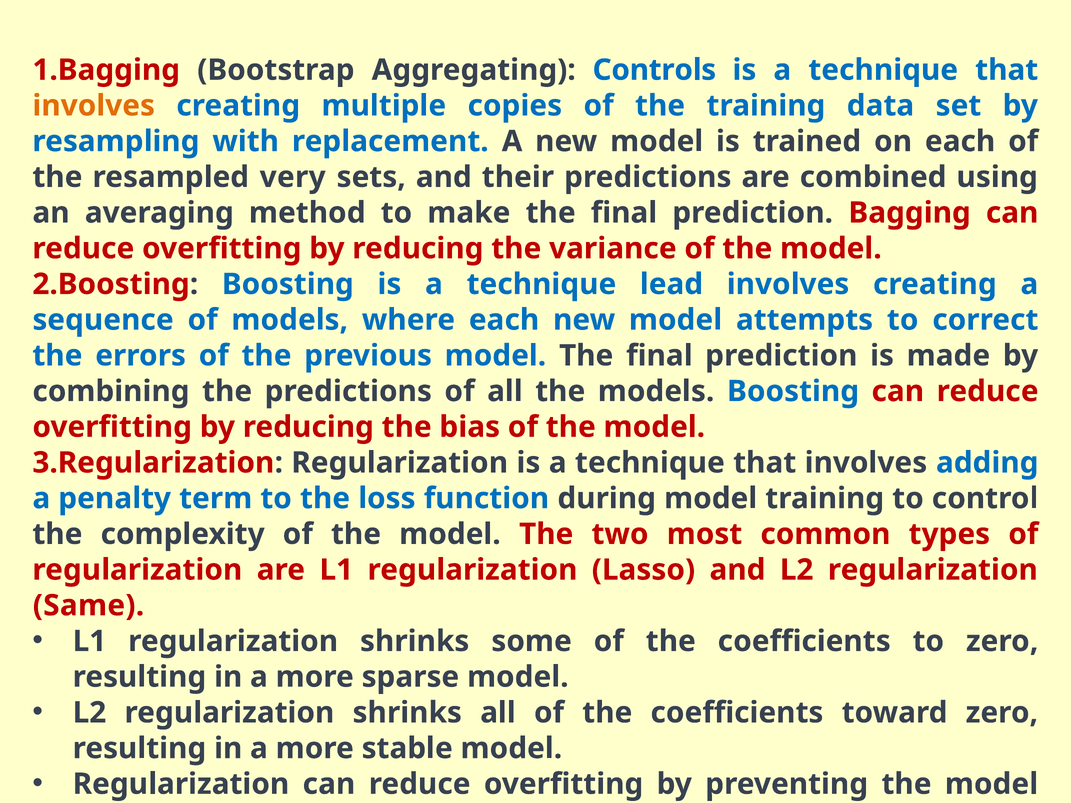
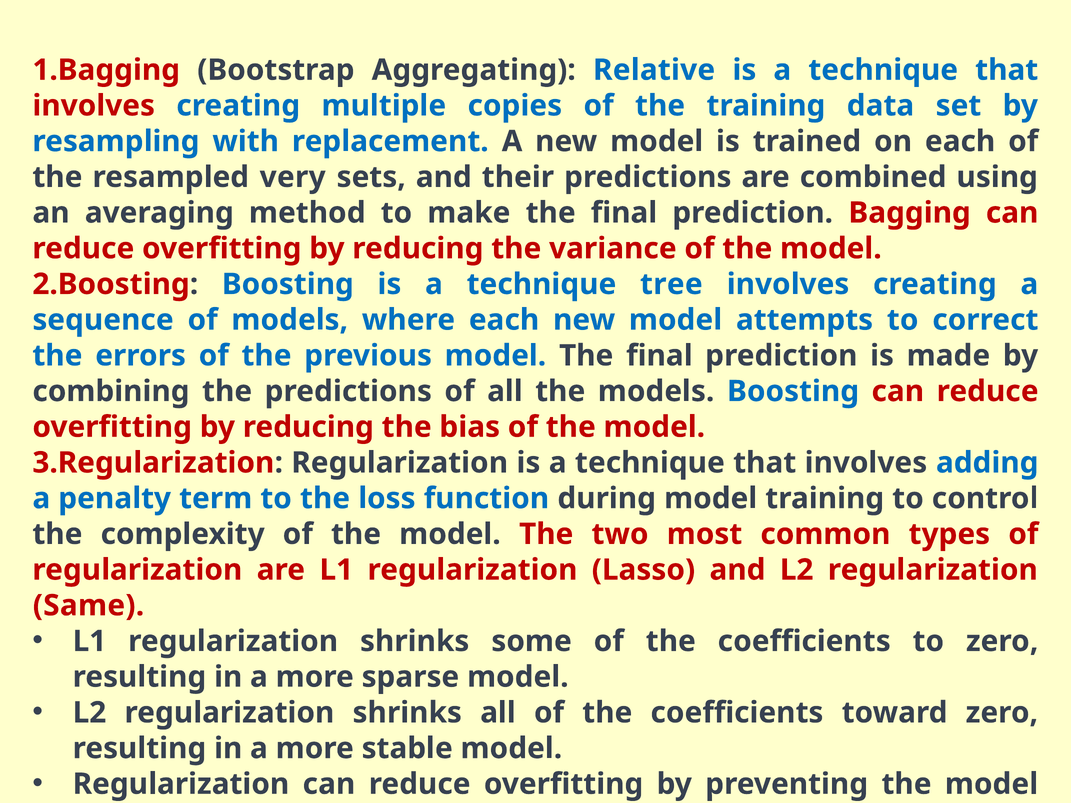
Controls: Controls -> Relative
involves at (94, 106) colour: orange -> red
lead: lead -> tree
